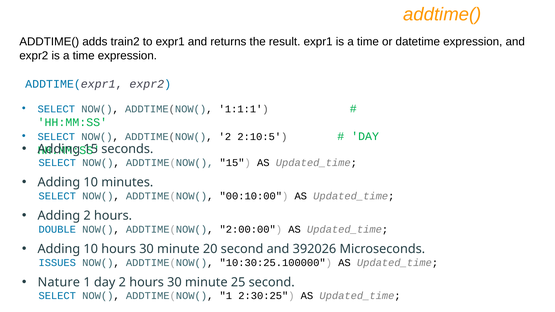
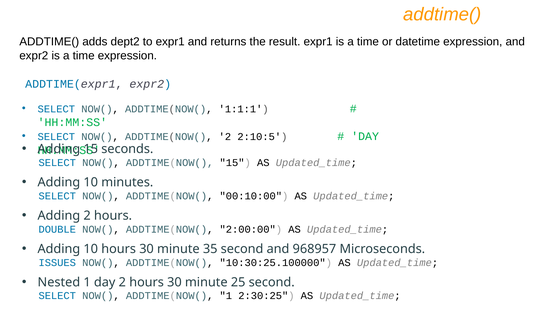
train2: train2 -> dept2
20: 20 -> 35
392026: 392026 -> 968957
Nature: Nature -> Nested
